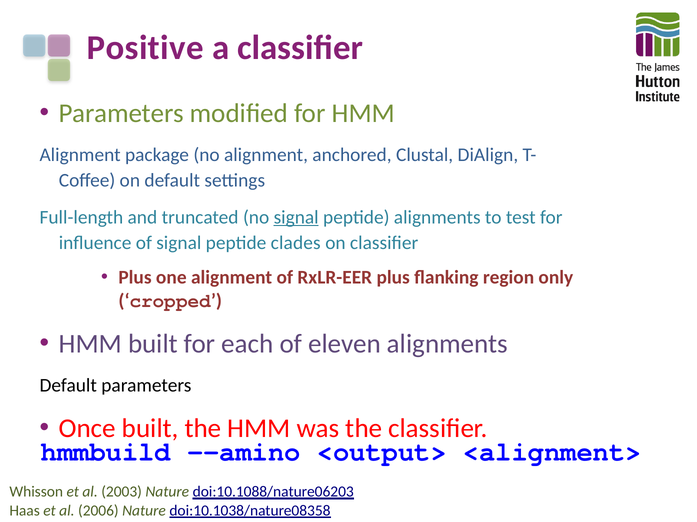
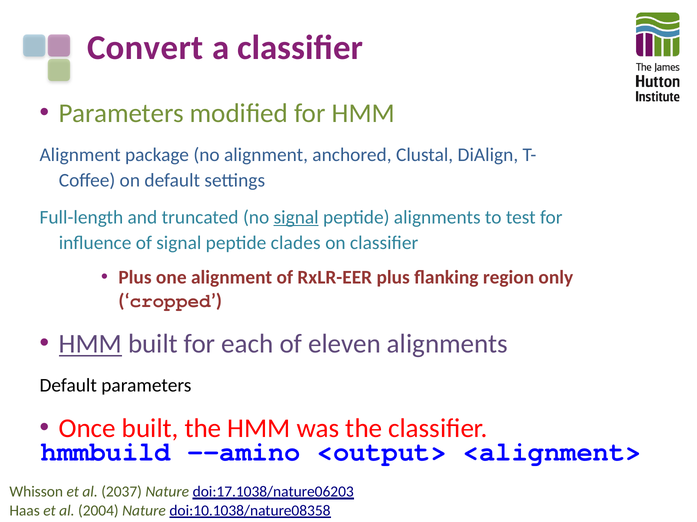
Positive: Positive -> Convert
HMM at (90, 344) underline: none -> present
2003: 2003 -> 2037
doi:10.1088/nature06203: doi:10.1088/nature06203 -> doi:17.1038/nature06203
2006: 2006 -> 2004
